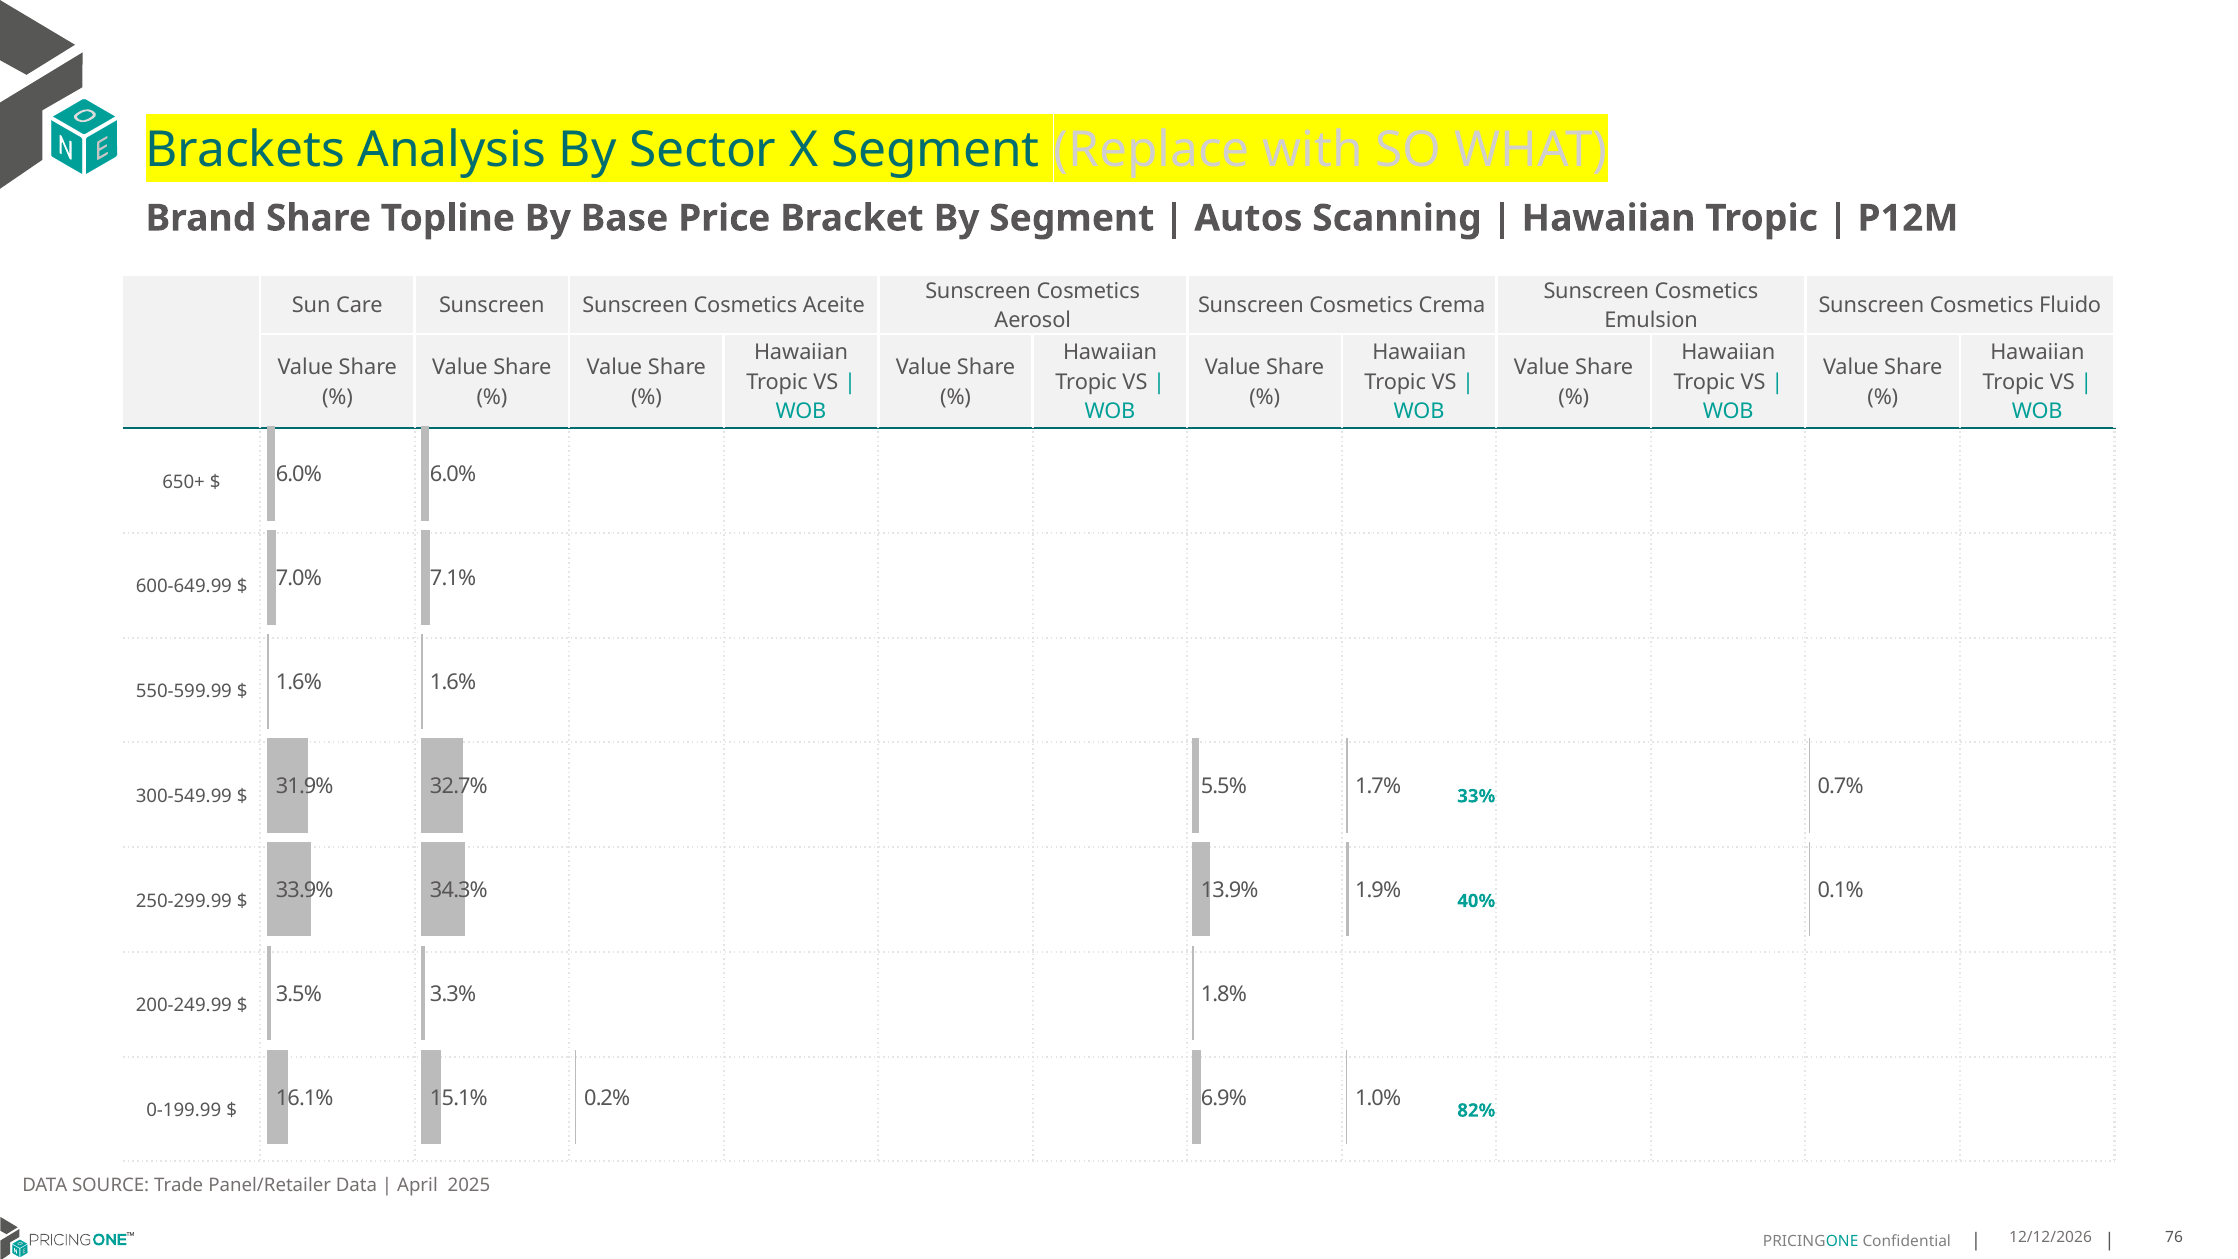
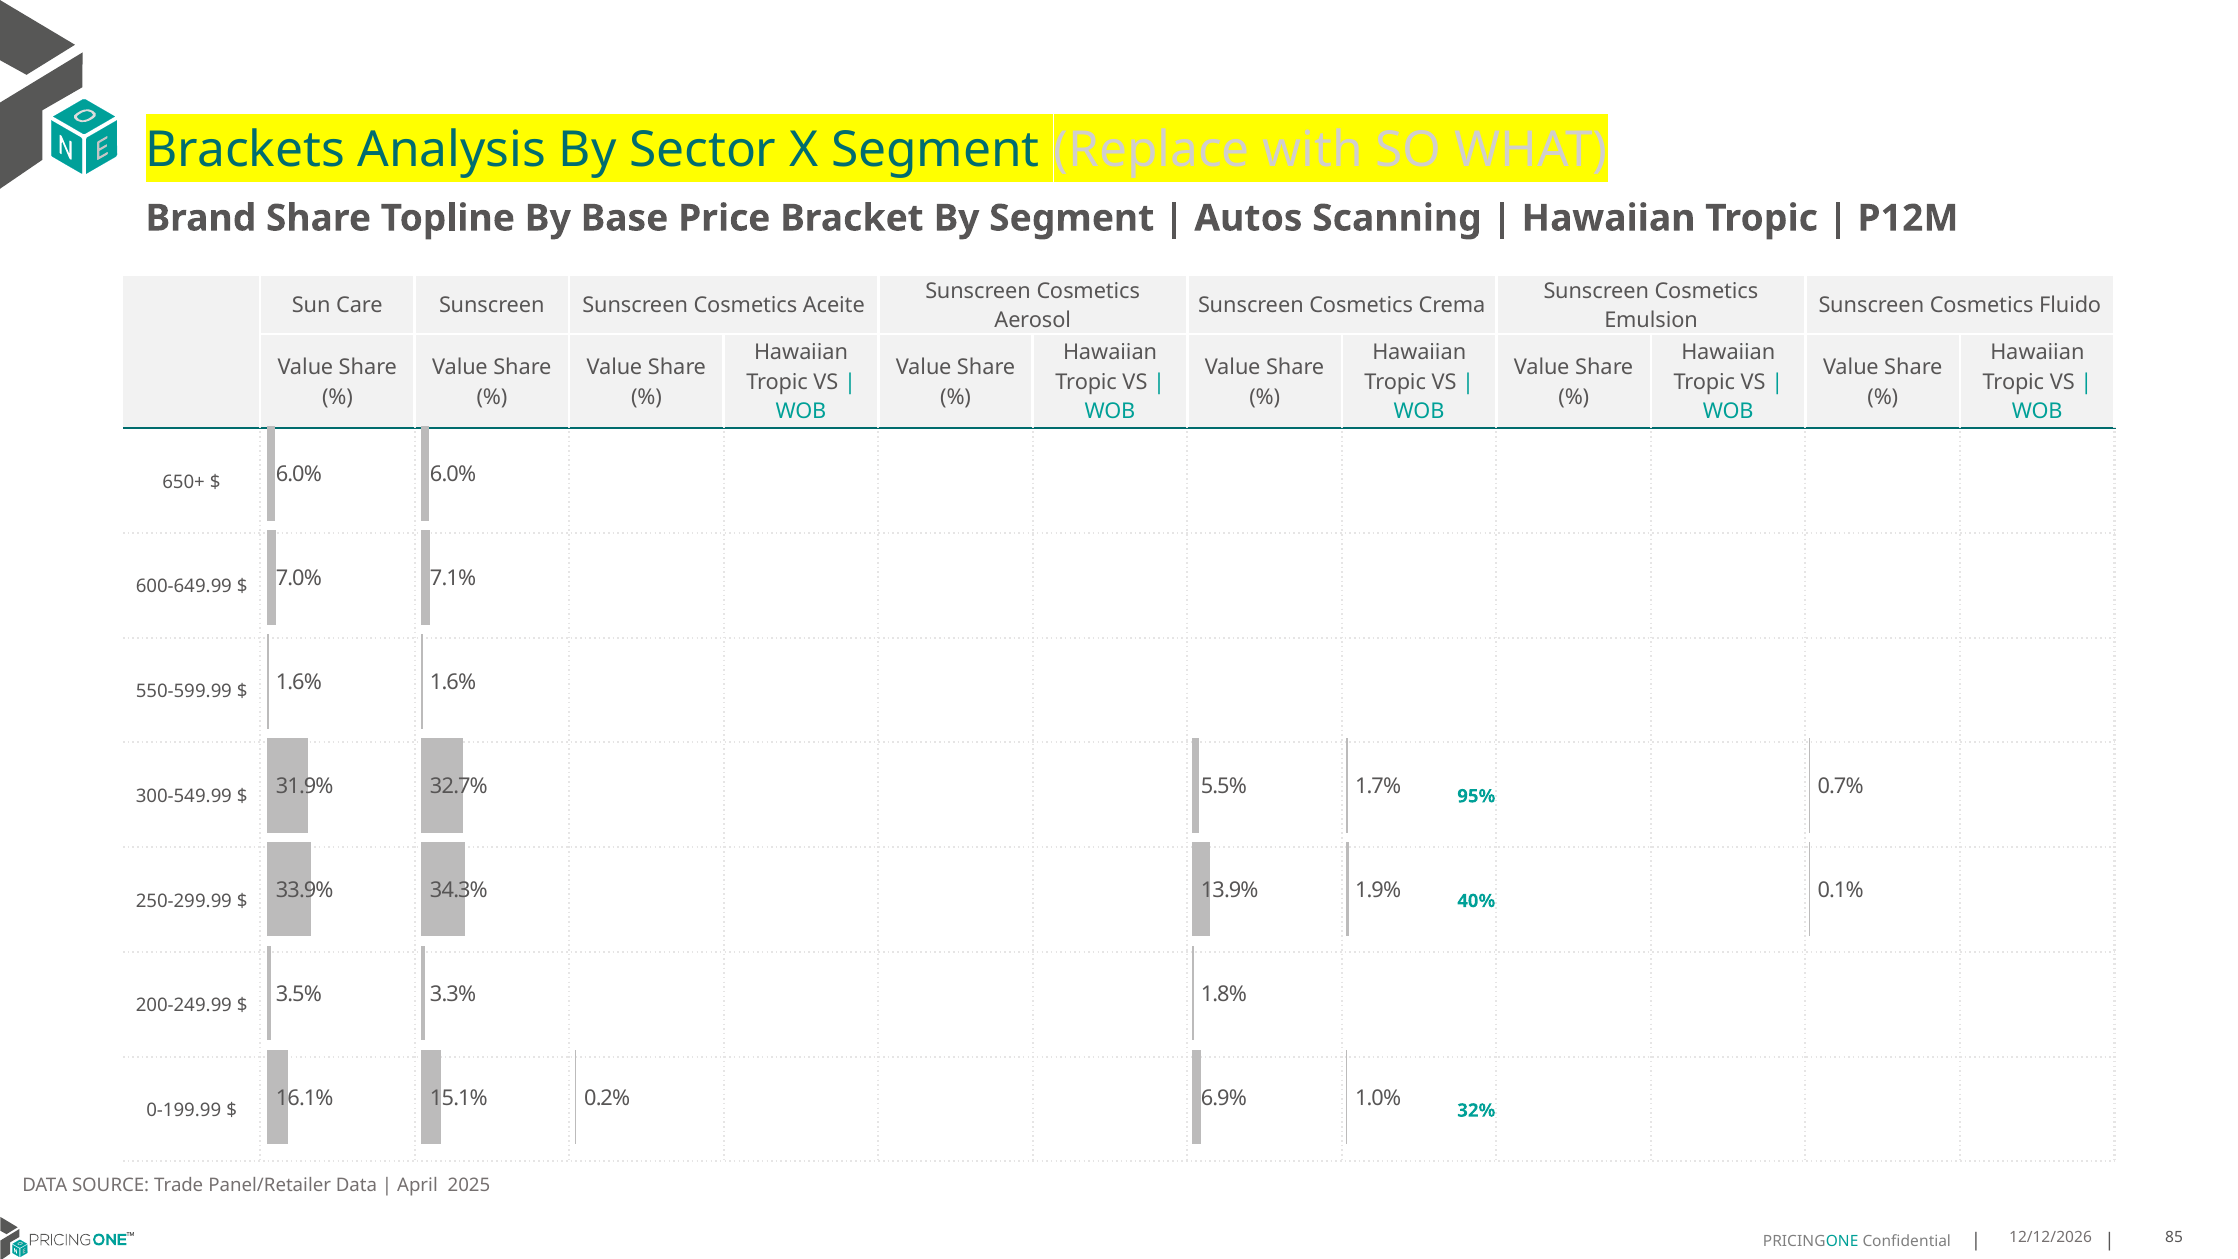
33%: 33% -> 95%
82%: 82% -> 32%
76: 76 -> 85
